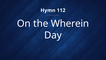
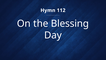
Wherein: Wherein -> Blessing
